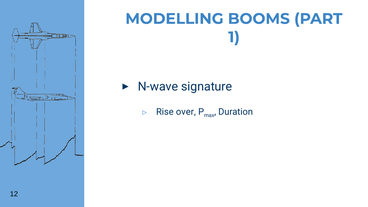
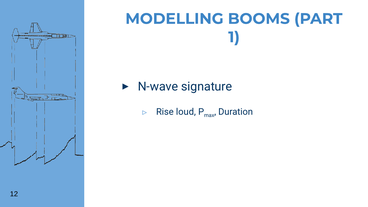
over: over -> loud
